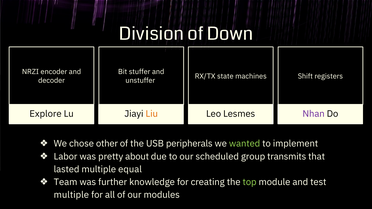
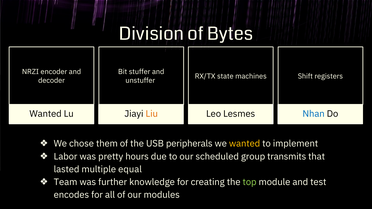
Down: Down -> Bytes
Explore at (46, 114): Explore -> Wanted
Nhan colour: purple -> blue
other: other -> them
wanted at (245, 144) colour: light green -> yellow
about: about -> hours
multiple at (71, 195): multiple -> encodes
